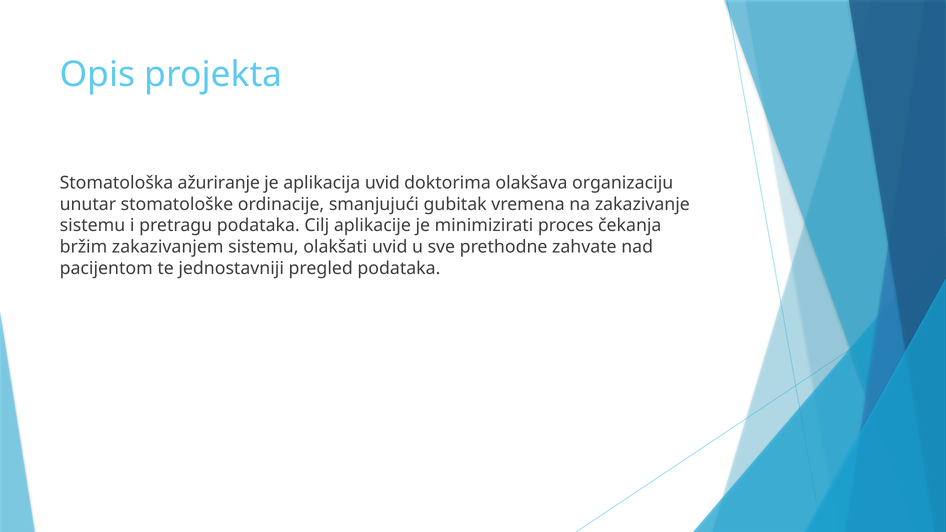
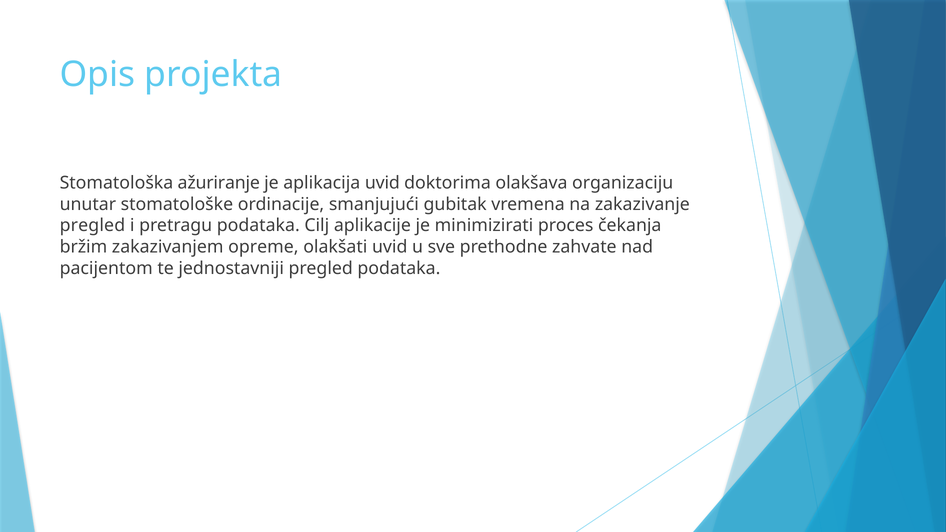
sistemu at (92, 226): sistemu -> pregled
zakazivanjem sistemu: sistemu -> opreme
